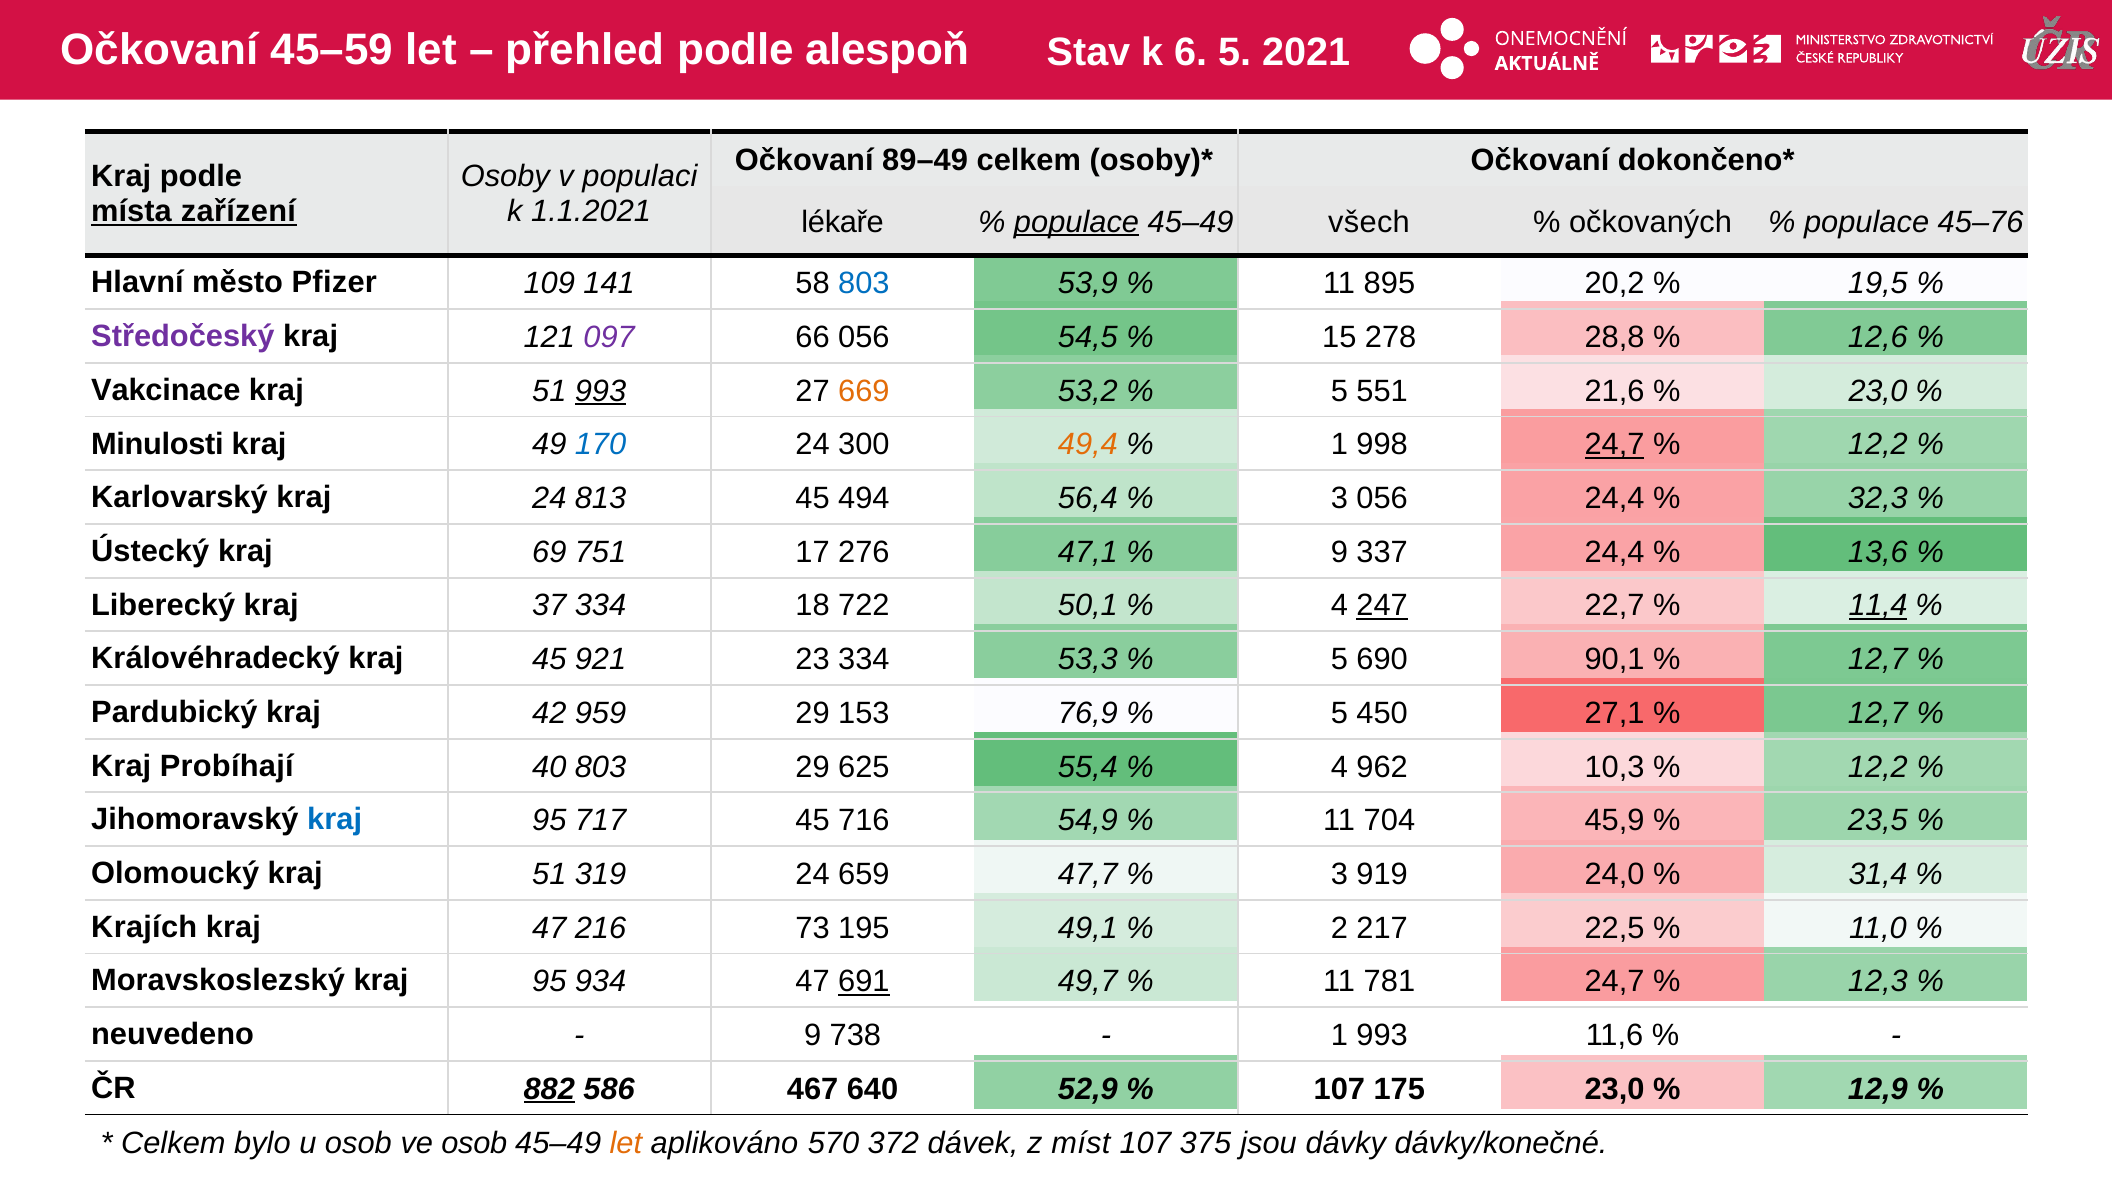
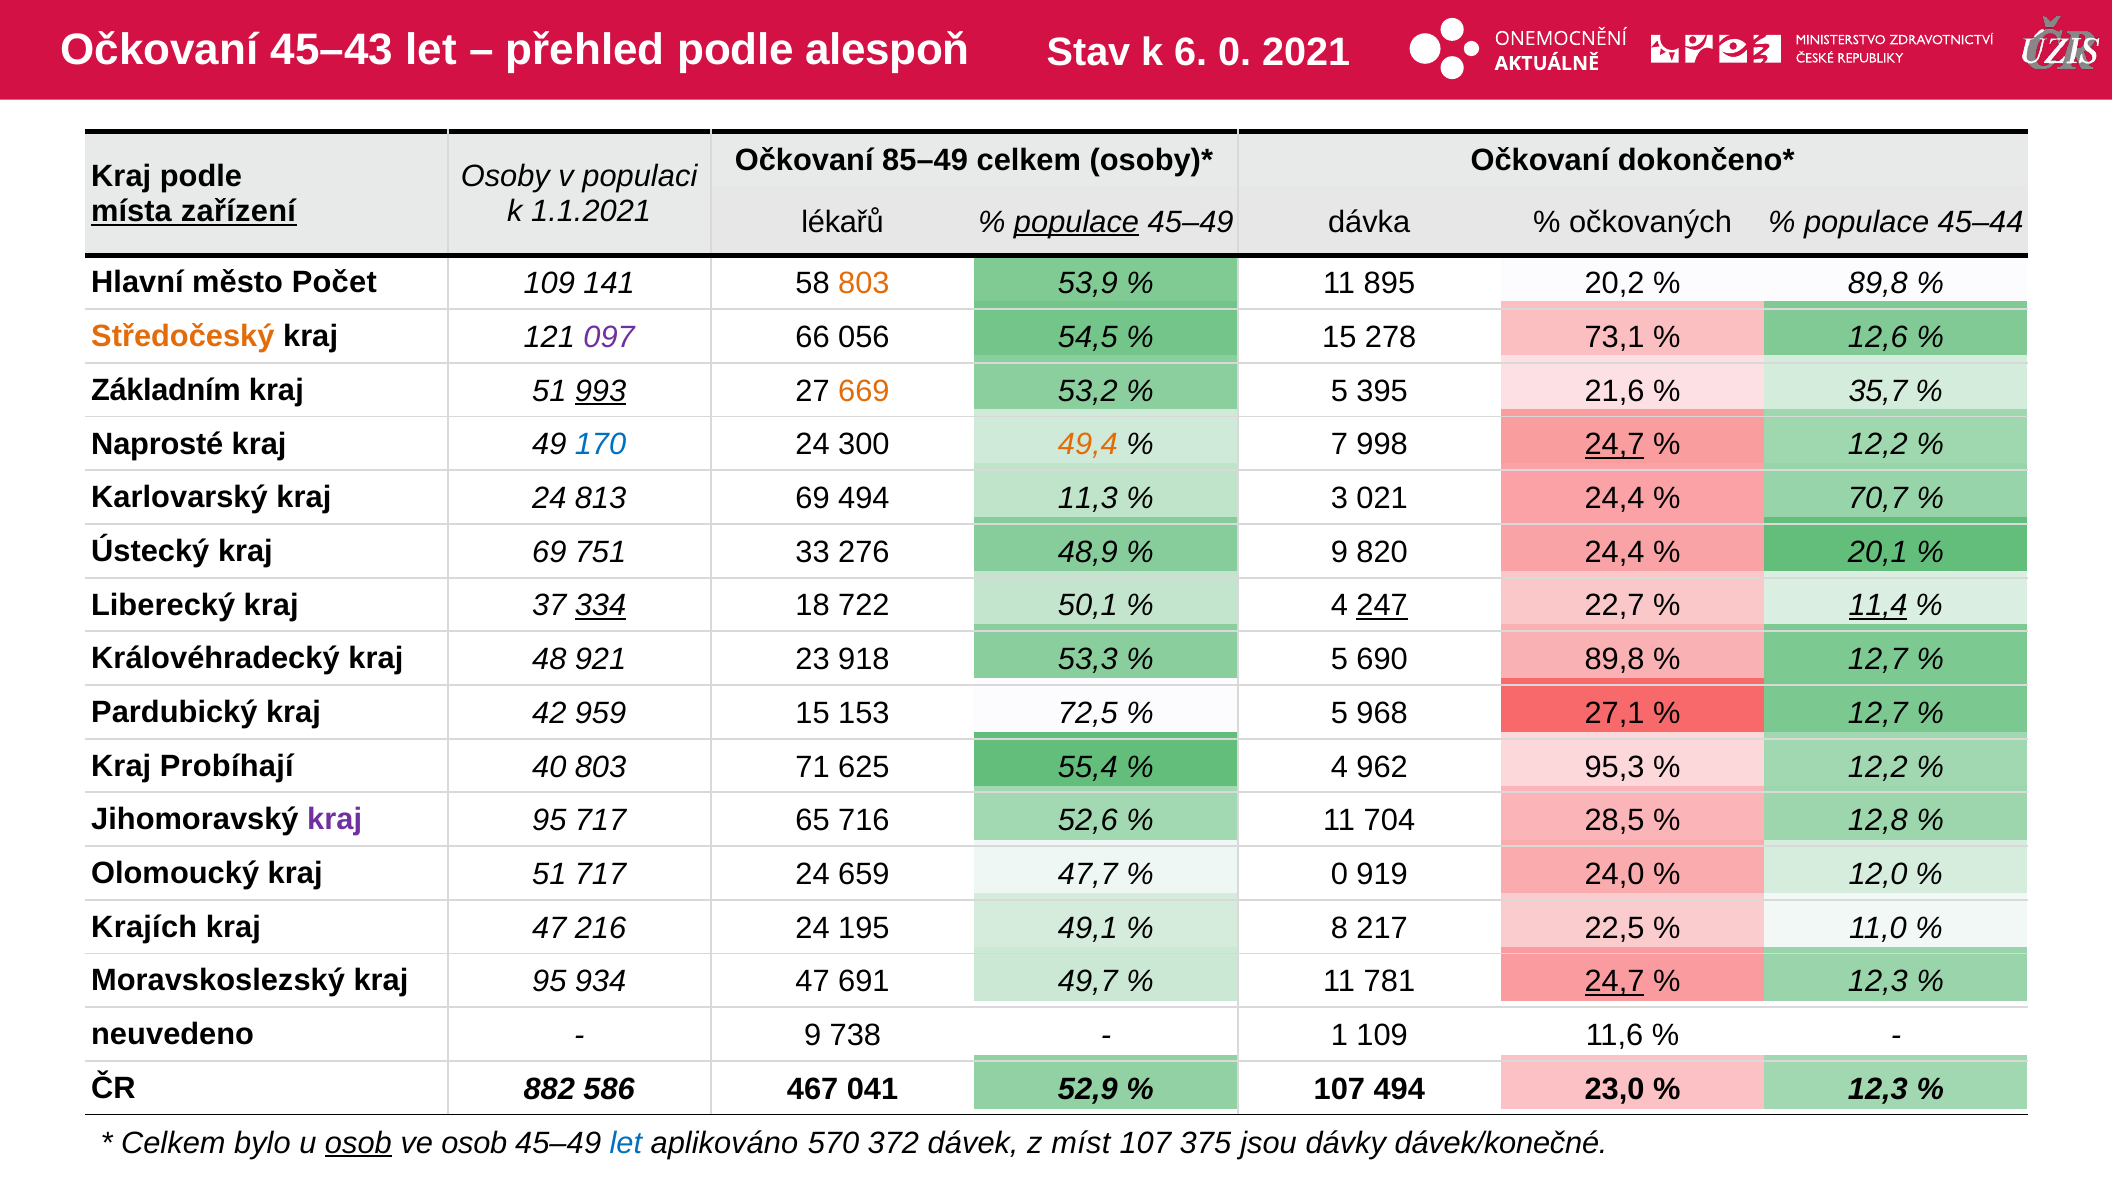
45–59: 45–59 -> 45–43
6 5: 5 -> 0
89–49: 89–49 -> 85–49
lékaře: lékaře -> lékařů
všech: všech -> dávka
45–76: 45–76 -> 45–44
Pfizer: Pfizer -> Počet
803 at (864, 284) colour: blue -> orange
19,5 at (1878, 284): 19,5 -> 89,8
Středočeský colour: purple -> orange
28,8: 28,8 -> 73,1
Vakcinace: Vakcinace -> Základním
551: 551 -> 395
23,0 at (1878, 391): 23,0 -> 35,7
Minulosti: Minulosti -> Naprosté
1 at (1339, 445): 1 -> 7
813 45: 45 -> 69
56,4: 56,4 -> 11,3
3 056: 056 -> 021
32,3: 32,3 -> 70,7
17: 17 -> 33
47,1: 47,1 -> 48,9
337: 337 -> 820
13,6: 13,6 -> 20,1
334 at (601, 606) underline: none -> present
kraj 45: 45 -> 48
23 334: 334 -> 918
690 90,1: 90,1 -> 89,8
959 29: 29 -> 15
76,9: 76,9 -> 72,5
450: 450 -> 968
803 29: 29 -> 71
10,3: 10,3 -> 95,3
kraj at (335, 820) colour: blue -> purple
717 45: 45 -> 65
54,9: 54,9 -> 52,6
45,9: 45,9 -> 28,5
23,5: 23,5 -> 12,8
51 319: 319 -> 717
3 at (1339, 874): 3 -> 0
31,4: 31,4 -> 12,0
216 73: 73 -> 24
2: 2 -> 8
691 underline: present -> none
24,7 at (1615, 982) underline: none -> present
1 993: 993 -> 109
882 underline: present -> none
640: 640 -> 041
107 175: 175 -> 494
12,9 at (1878, 1089): 12,9 -> 12,3
osob at (358, 1143) underline: none -> present
let at (626, 1143) colour: orange -> blue
dávky/konečné: dávky/konečné -> dávek/konečné
